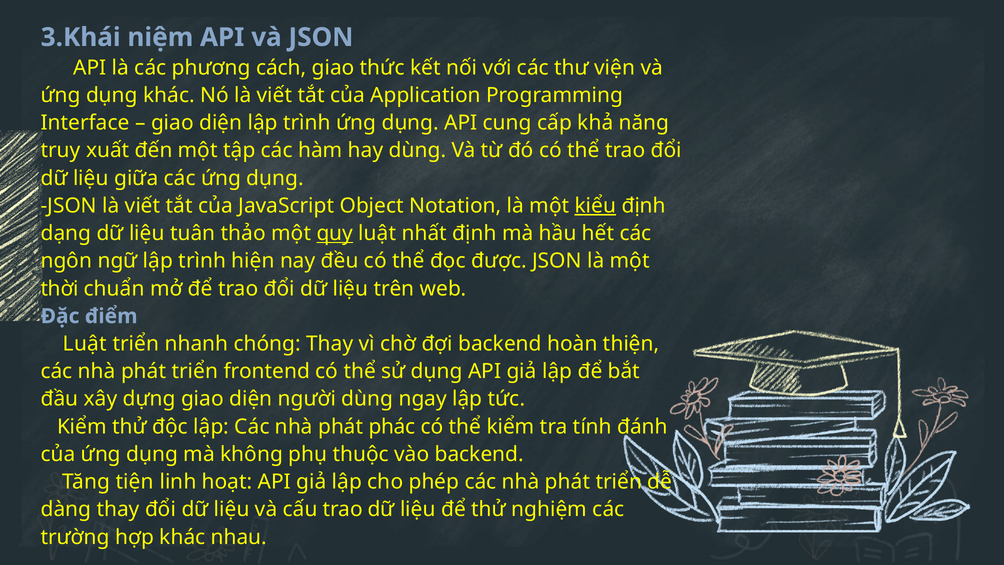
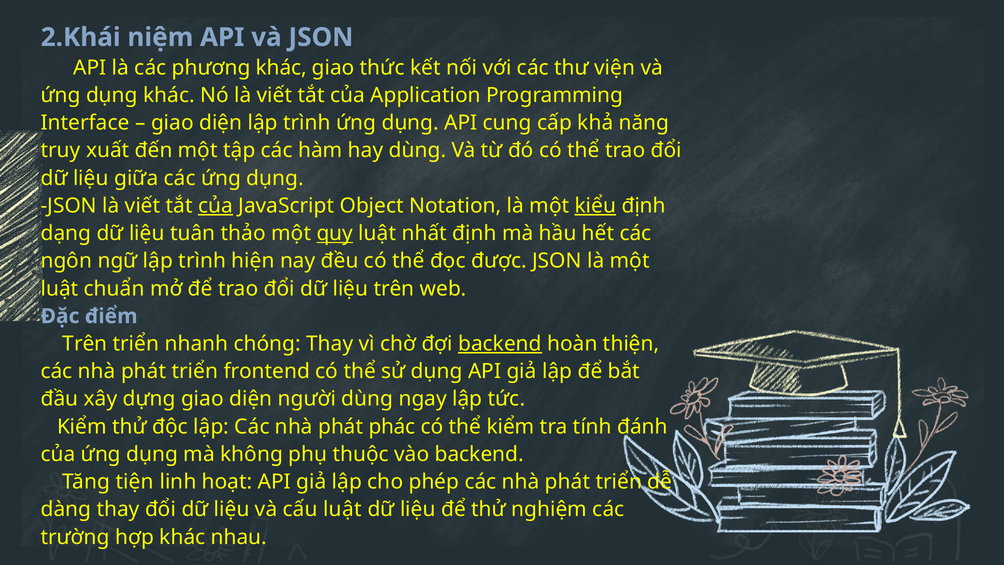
3.Khái: 3.Khái -> 2.Khái
phương cách: cách -> khác
của at (215, 206) underline: none -> present
thời at (60, 288): thời -> luật
Luật at (85, 344): Luật -> Trên
backend at (500, 344) underline: none -> present
cấu trao: trao -> luật
